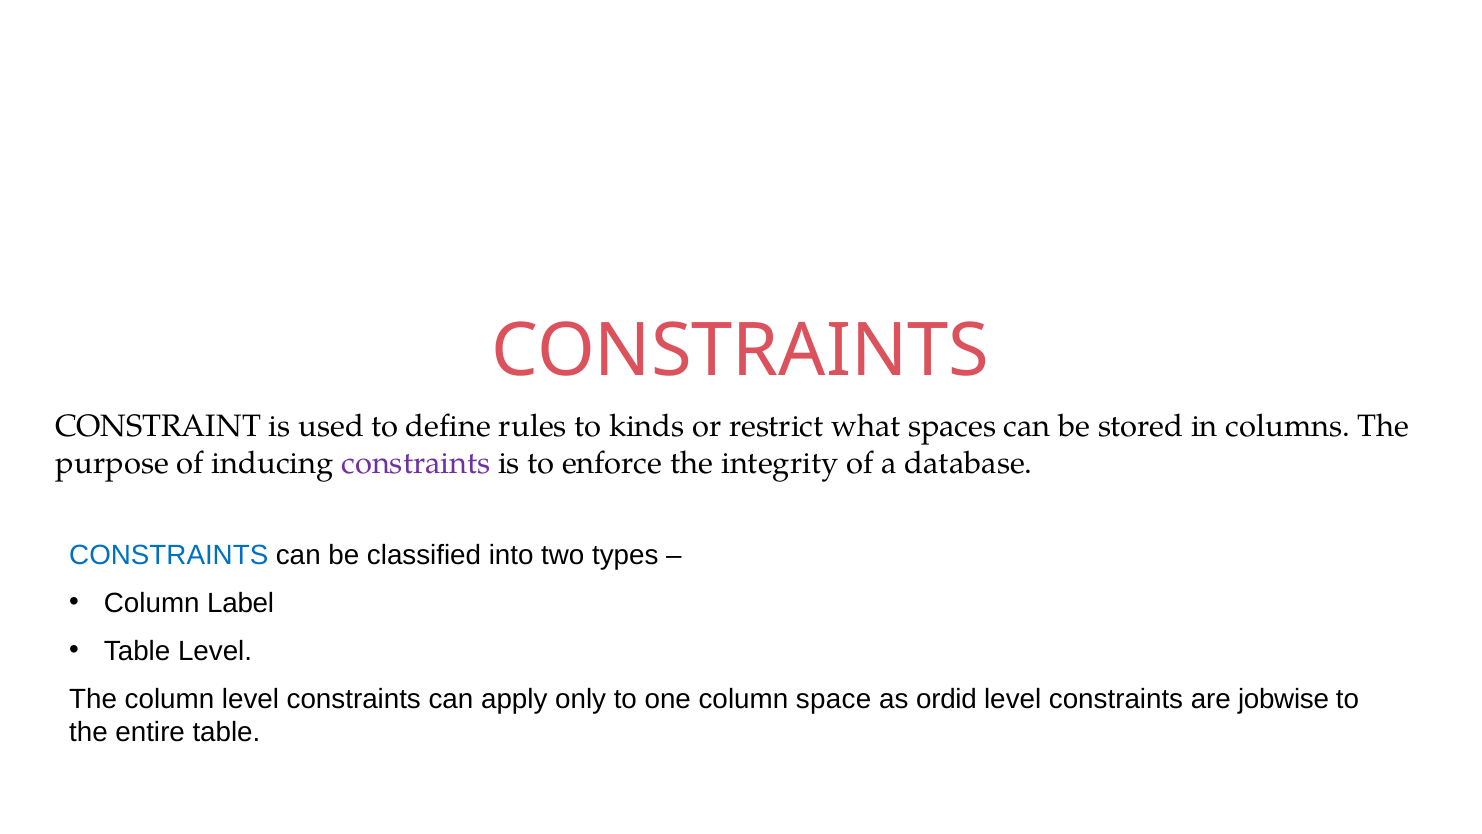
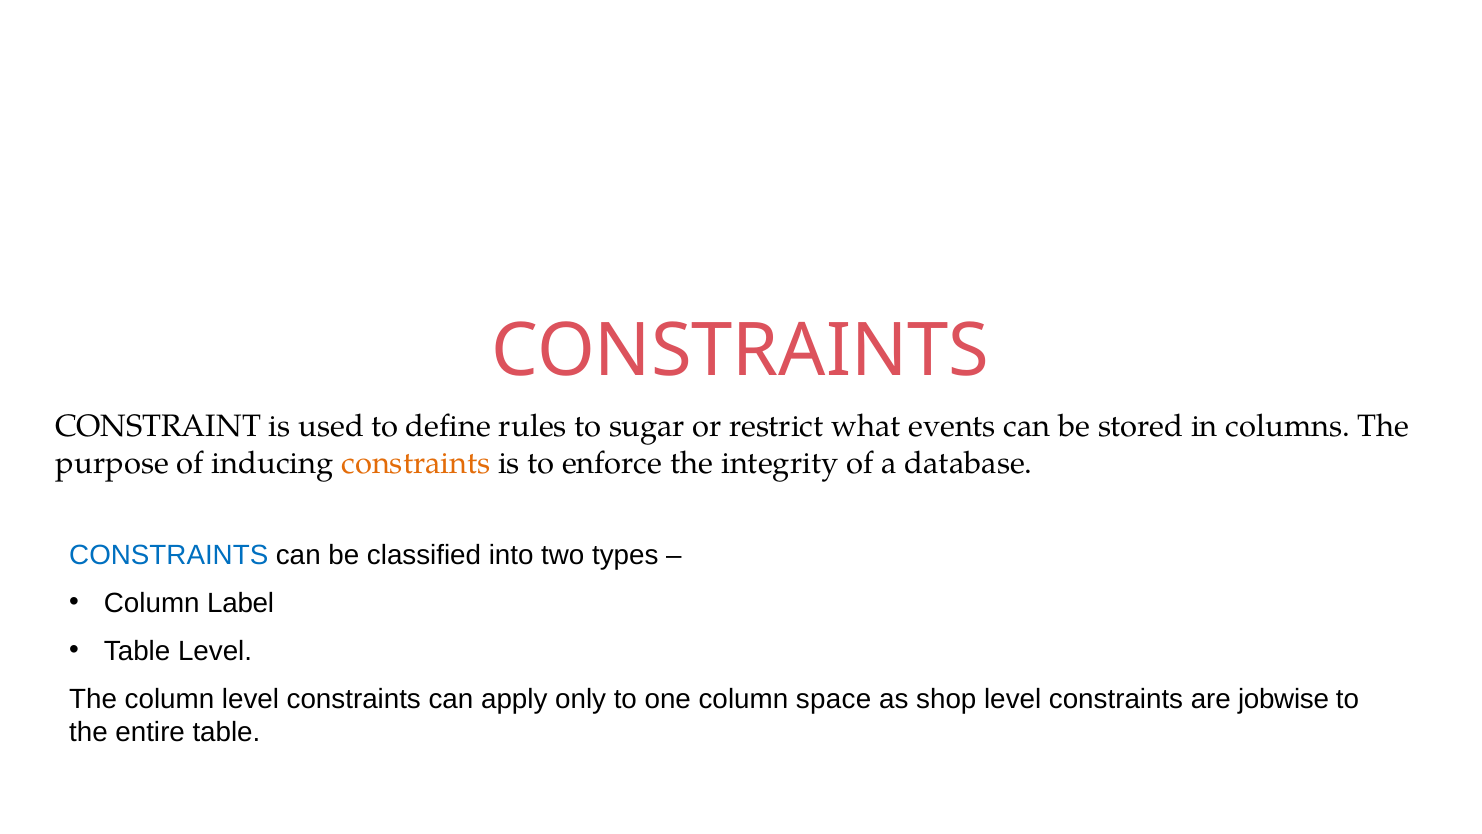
kinds: kinds -> sugar
spaces: spaces -> events
constraints at (416, 463) colour: purple -> orange
ordid: ordid -> shop
